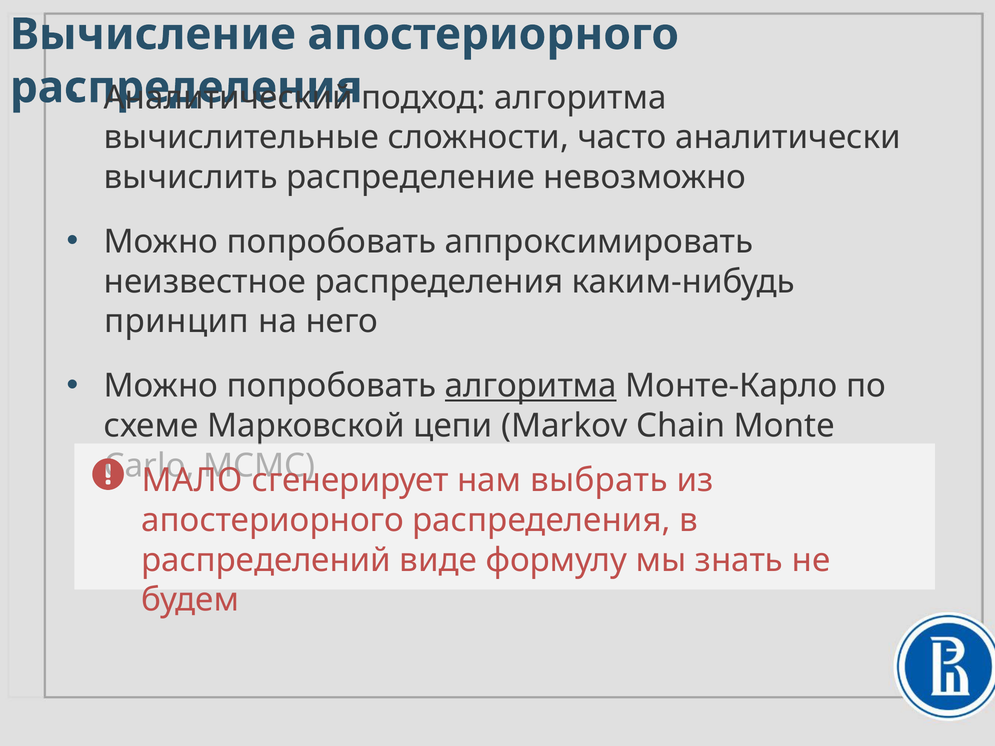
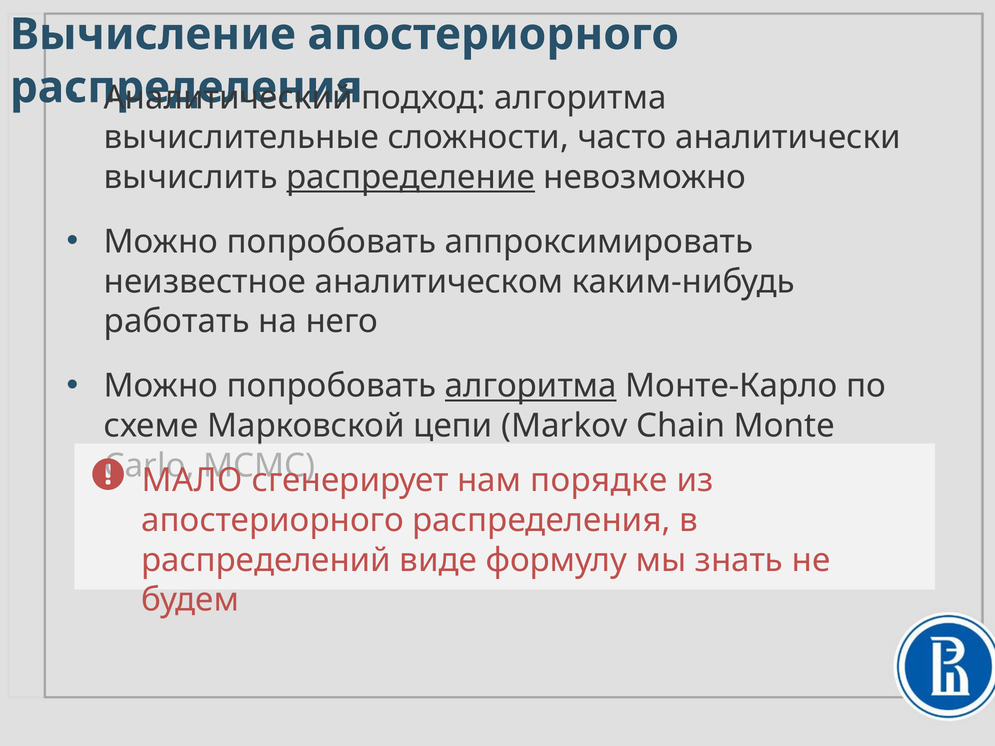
распределение underline: none -> present
неизвестное распределения: распределения -> аналитическом
принцип: принцип -> работать
выбрать: выбрать -> порядке
